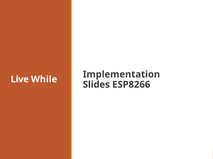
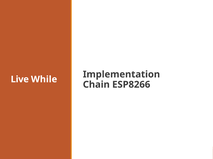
Slides: Slides -> Chain
